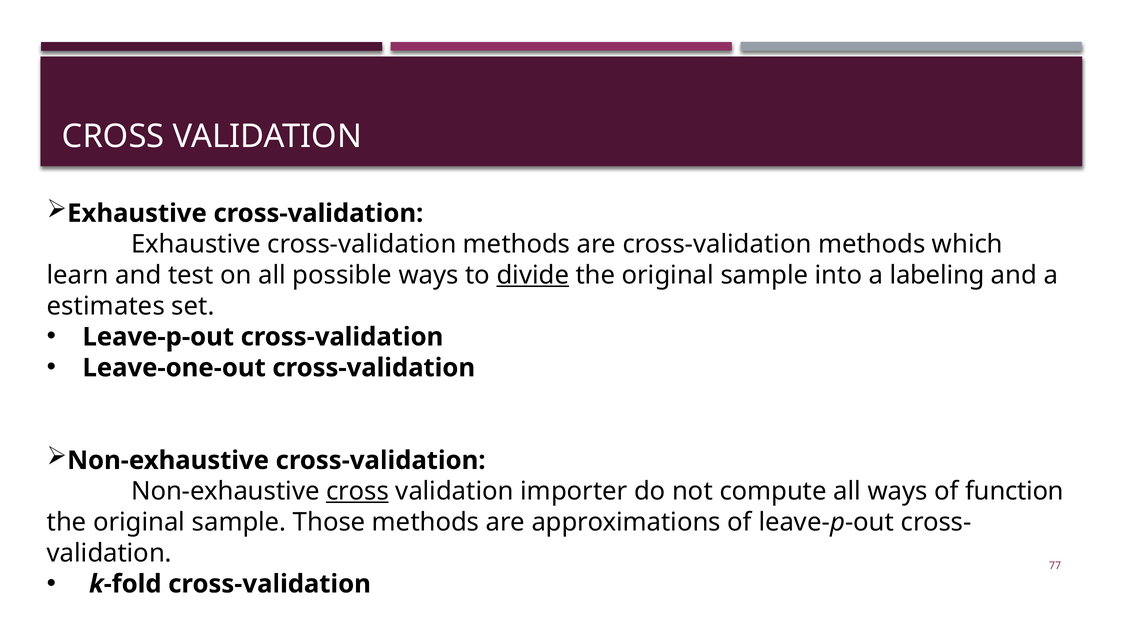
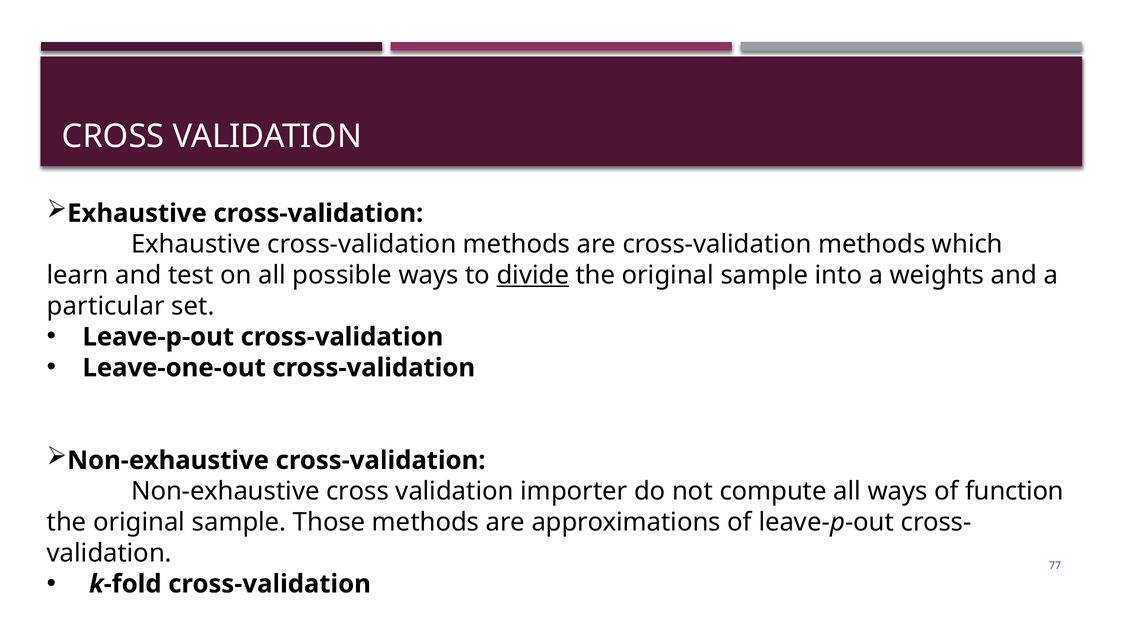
labeling: labeling -> weights
estimates: estimates -> particular
cross at (358, 491) underline: present -> none
